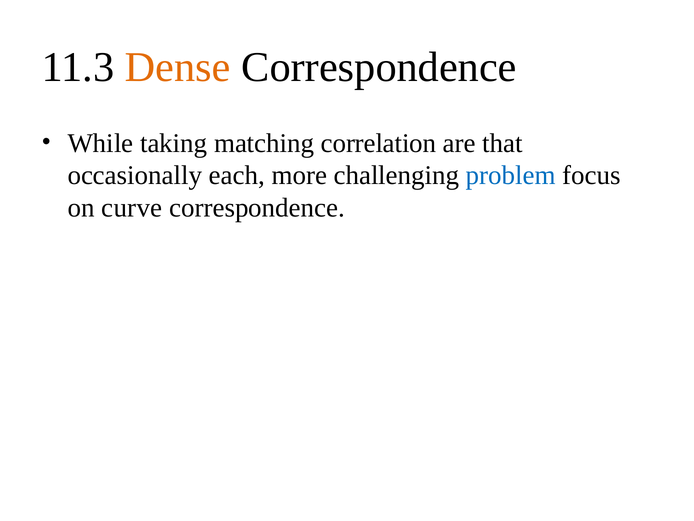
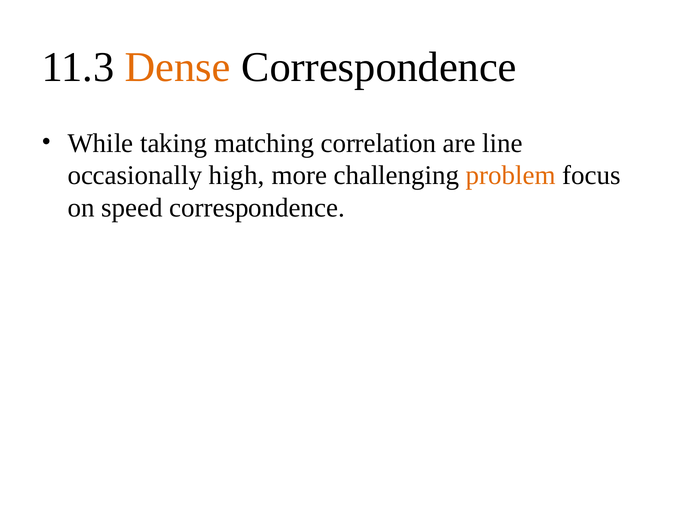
that: that -> line
each: each -> high
problem colour: blue -> orange
curve: curve -> speed
